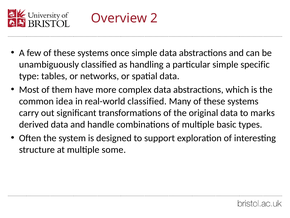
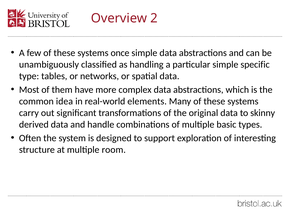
real-world classified: classified -> elements
marks: marks -> skinny
some: some -> room
